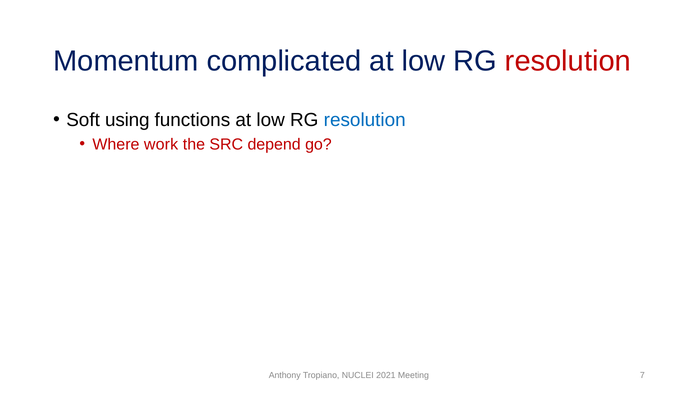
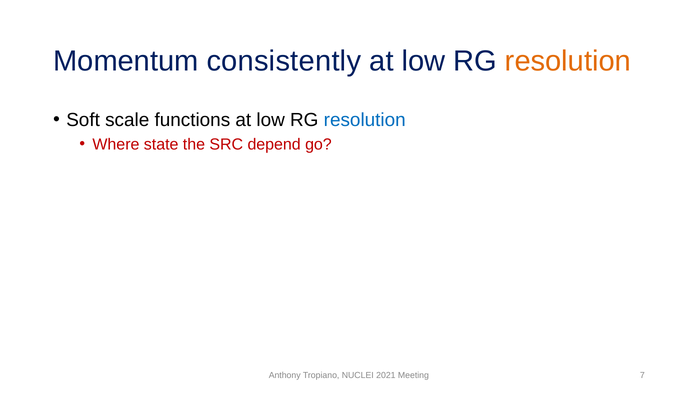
complicated: complicated -> consistently
resolution at (568, 61) colour: red -> orange
using: using -> scale
work: work -> state
